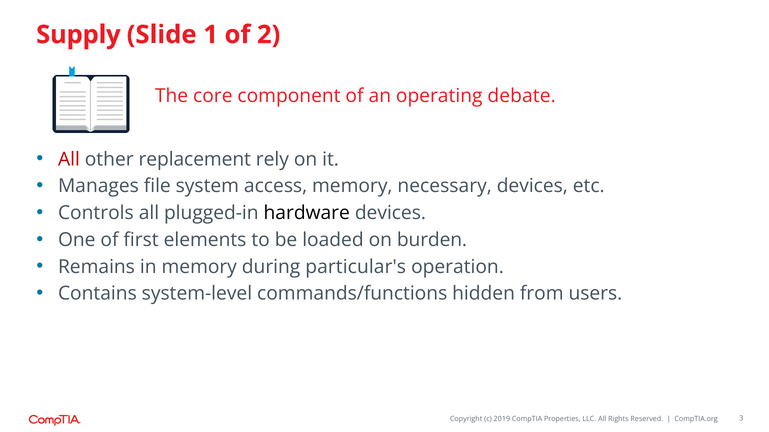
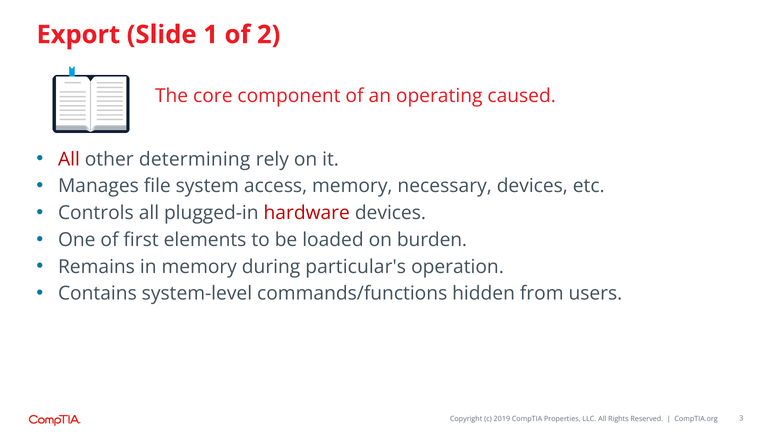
Supply: Supply -> Export
debate: debate -> caused
replacement: replacement -> determining
hardware colour: black -> red
